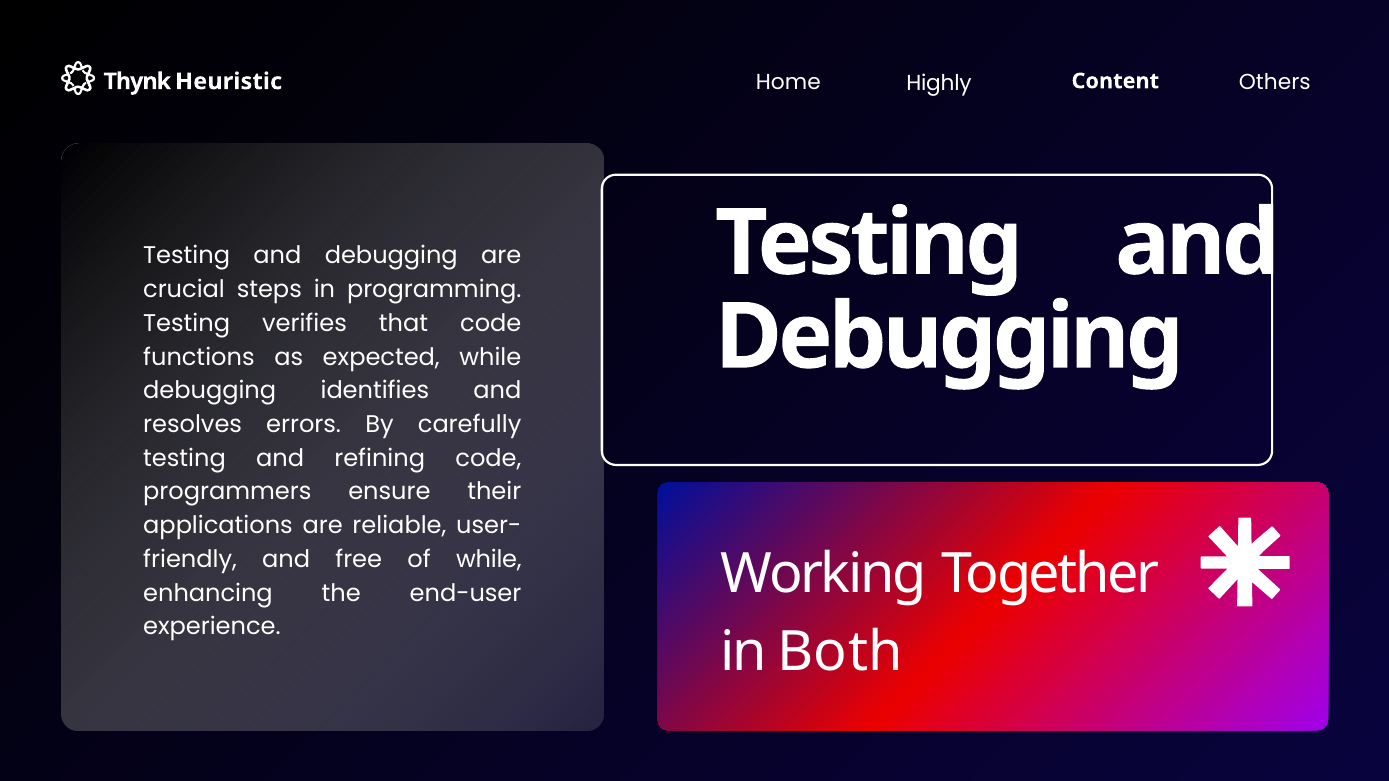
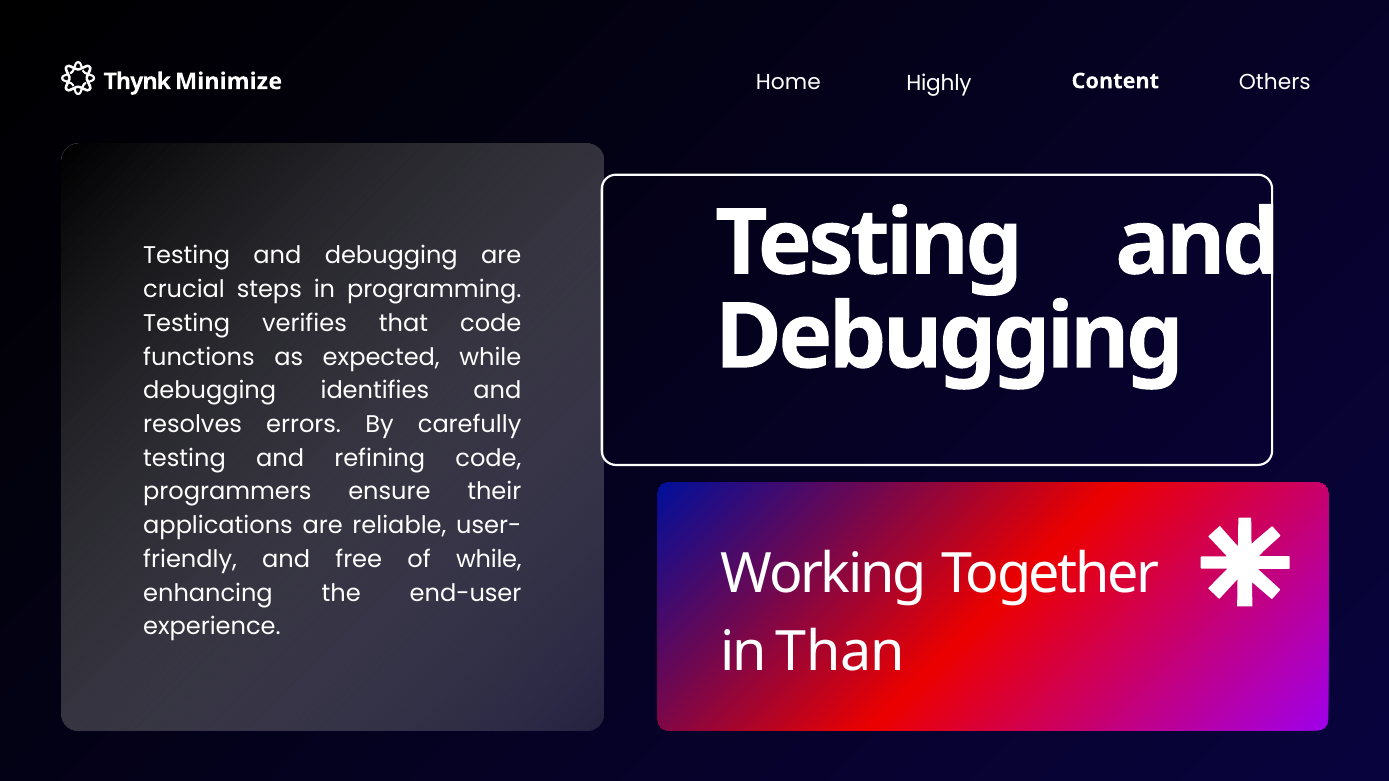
Heuristic: Heuristic -> Minimize
Both: Both -> Than
